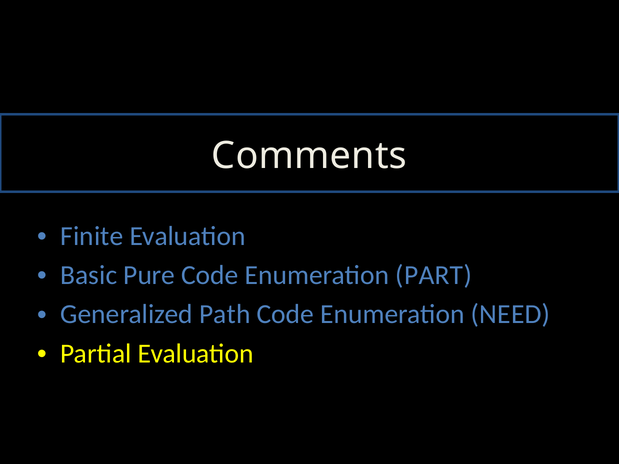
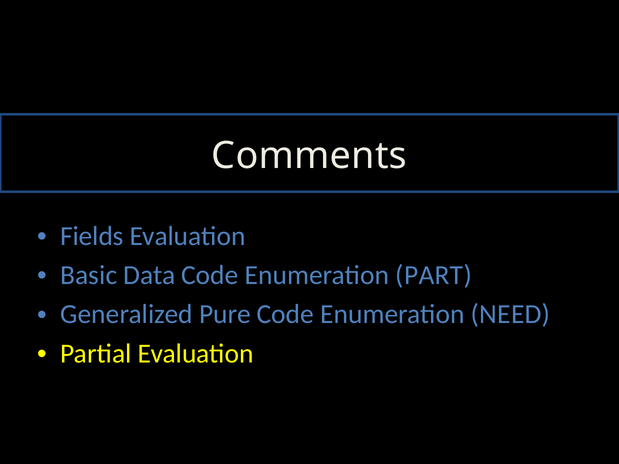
Finite: Finite -> Fields
Pure: Pure -> Data
Path: Path -> Pure
